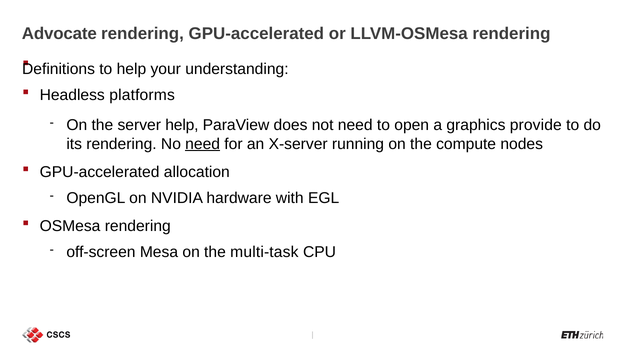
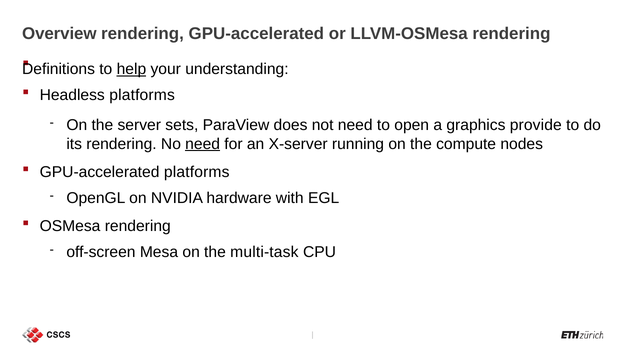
Advocate: Advocate -> Overview
help at (131, 69) underline: none -> present
server help: help -> sets
GPU-accelerated allocation: allocation -> platforms
